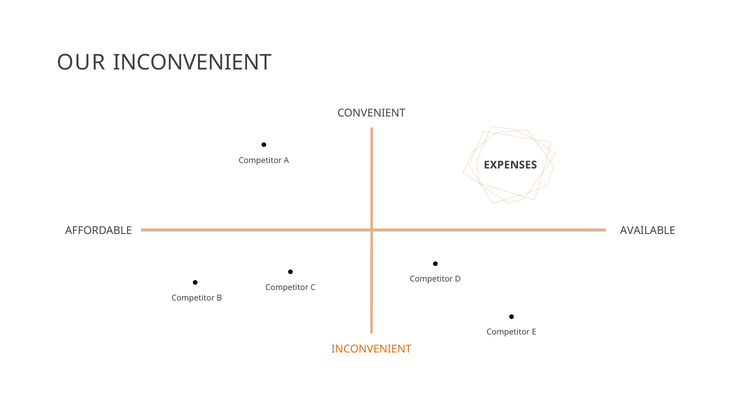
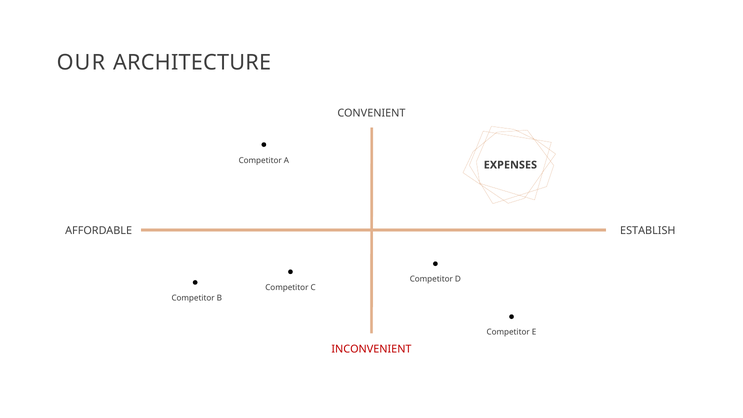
OUR INCONVENIENT: INCONVENIENT -> ARCHITECTURE
AVAILABLE: AVAILABLE -> ESTABLISH
INCONVENIENT at (371, 349) colour: orange -> red
